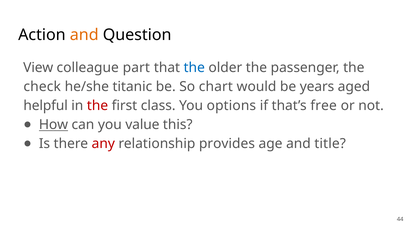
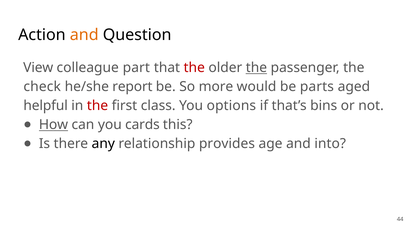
the at (194, 68) colour: blue -> red
the at (256, 68) underline: none -> present
titanic: titanic -> report
chart: chart -> more
years: years -> parts
free: free -> bins
value: value -> cards
any colour: red -> black
title: title -> into
